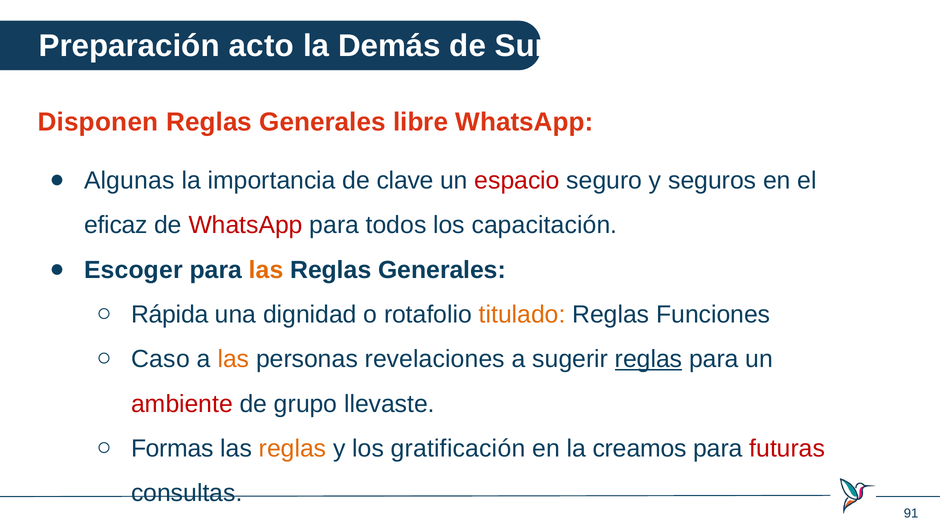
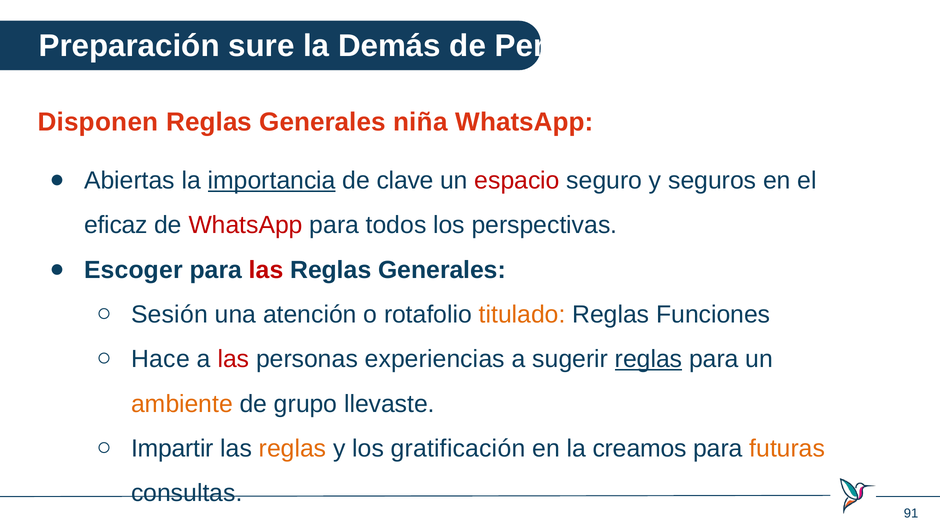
acto: acto -> sure
Sure: Sure -> Pero
libre: libre -> niña
Algunas: Algunas -> Abiertas
importancia underline: none -> present
capacitación: capacitación -> perspectivas
las at (266, 270) colour: orange -> red
Rápida: Rápida -> Sesión
dignidad: dignidad -> atención
Caso: Caso -> Hace
las at (233, 359) colour: orange -> red
revelaciones: revelaciones -> experiencias
ambiente colour: red -> orange
Formas: Formas -> Impartir
futuras colour: red -> orange
